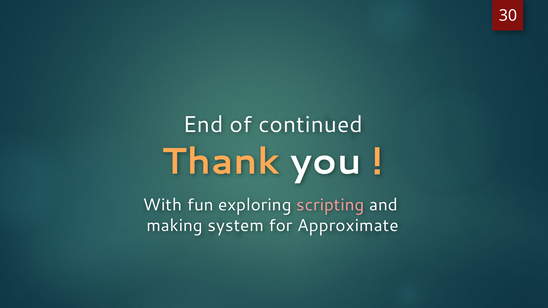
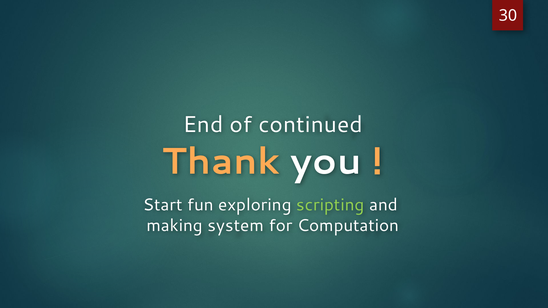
With: With -> Start
scripting colour: pink -> light green
Approximate: Approximate -> Computation
